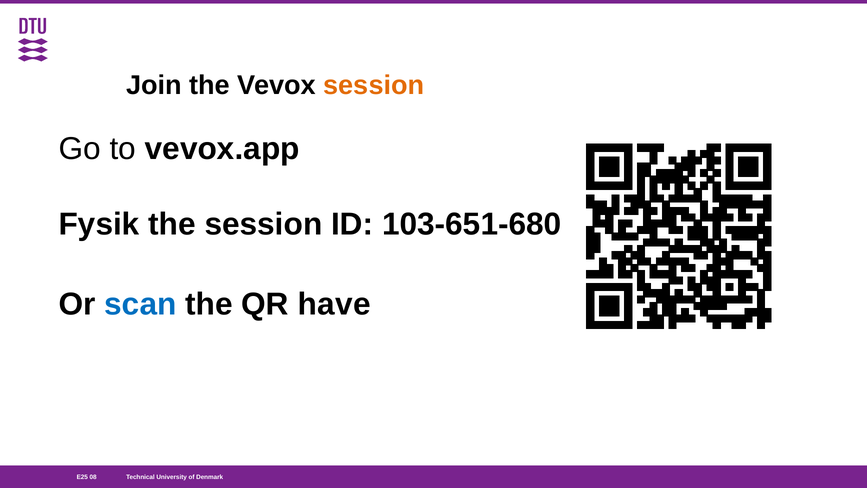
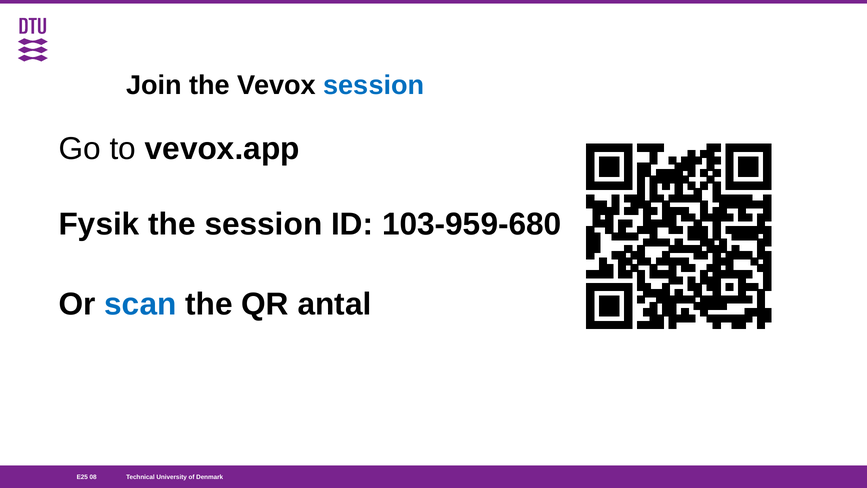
session at (374, 85) colour: orange -> blue
103-651-680: 103-651-680 -> 103-959-680
have: have -> antal
